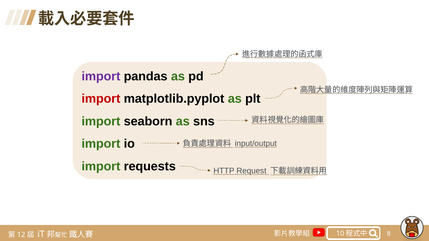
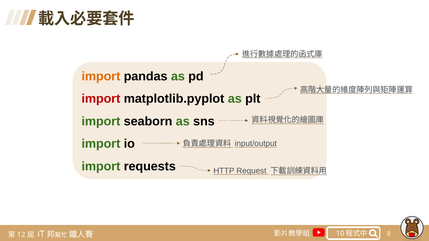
import at (101, 76) colour: purple -> orange
